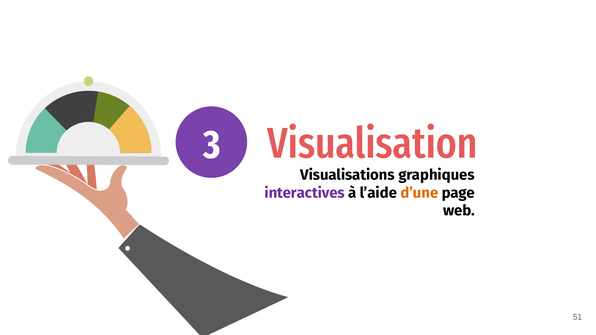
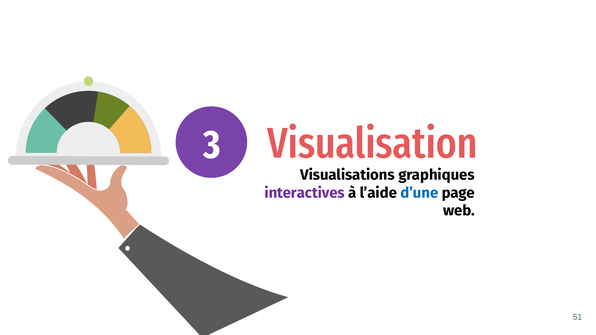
d’une colour: orange -> blue
